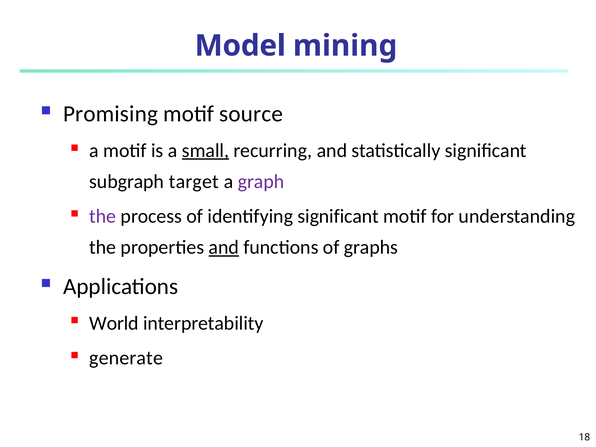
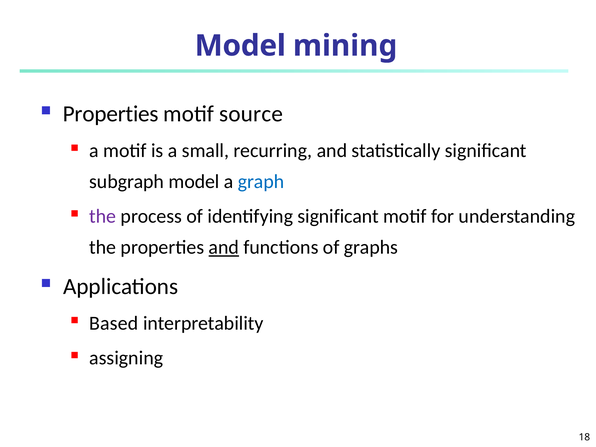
Promising at (111, 114): Promising -> Properties
small underline: present -> none
subgraph target: target -> model
graph colour: purple -> blue
World: World -> Based
generate: generate -> assigning
